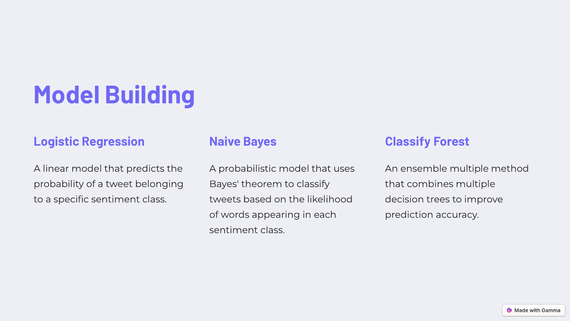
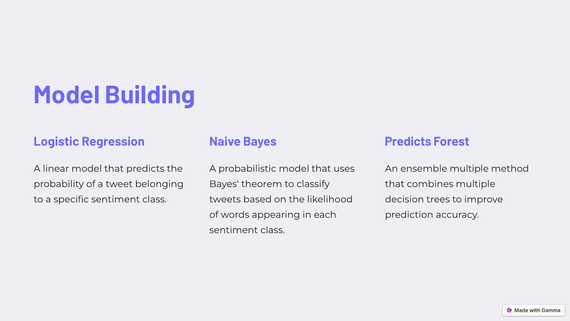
Classify at (408, 142): Classify -> Predicts
